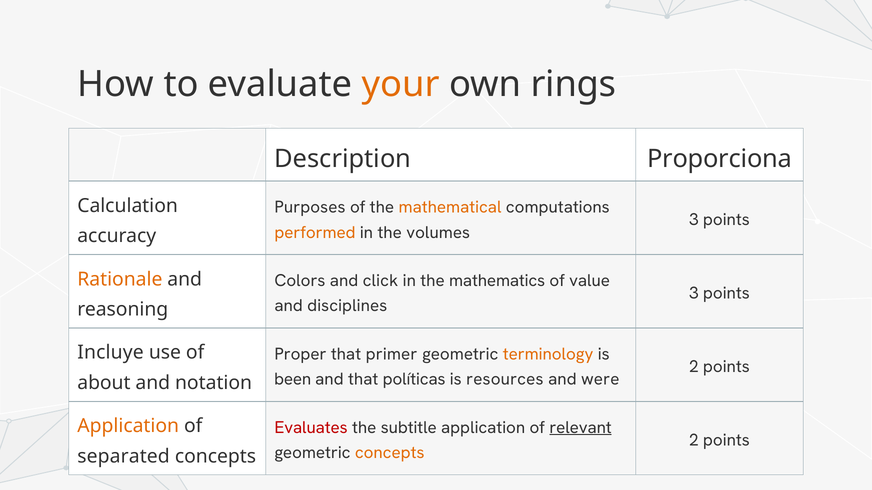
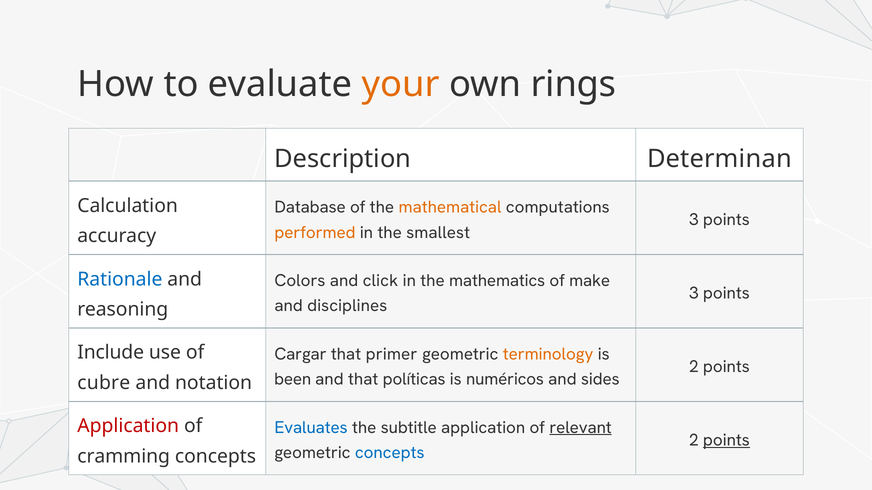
Proporciona: Proporciona -> Determinan
Purposes: Purposes -> Database
volumes: volumes -> smallest
Rationale colour: orange -> blue
value: value -> make
Incluye: Incluye -> Include
Proper: Proper -> Cargar
resources: resources -> numéricos
were: were -> sides
about: about -> cubre
Application at (128, 426) colour: orange -> red
Evaluates colour: red -> blue
points at (726, 441) underline: none -> present
concepts at (390, 453) colour: orange -> blue
separated: separated -> cramming
